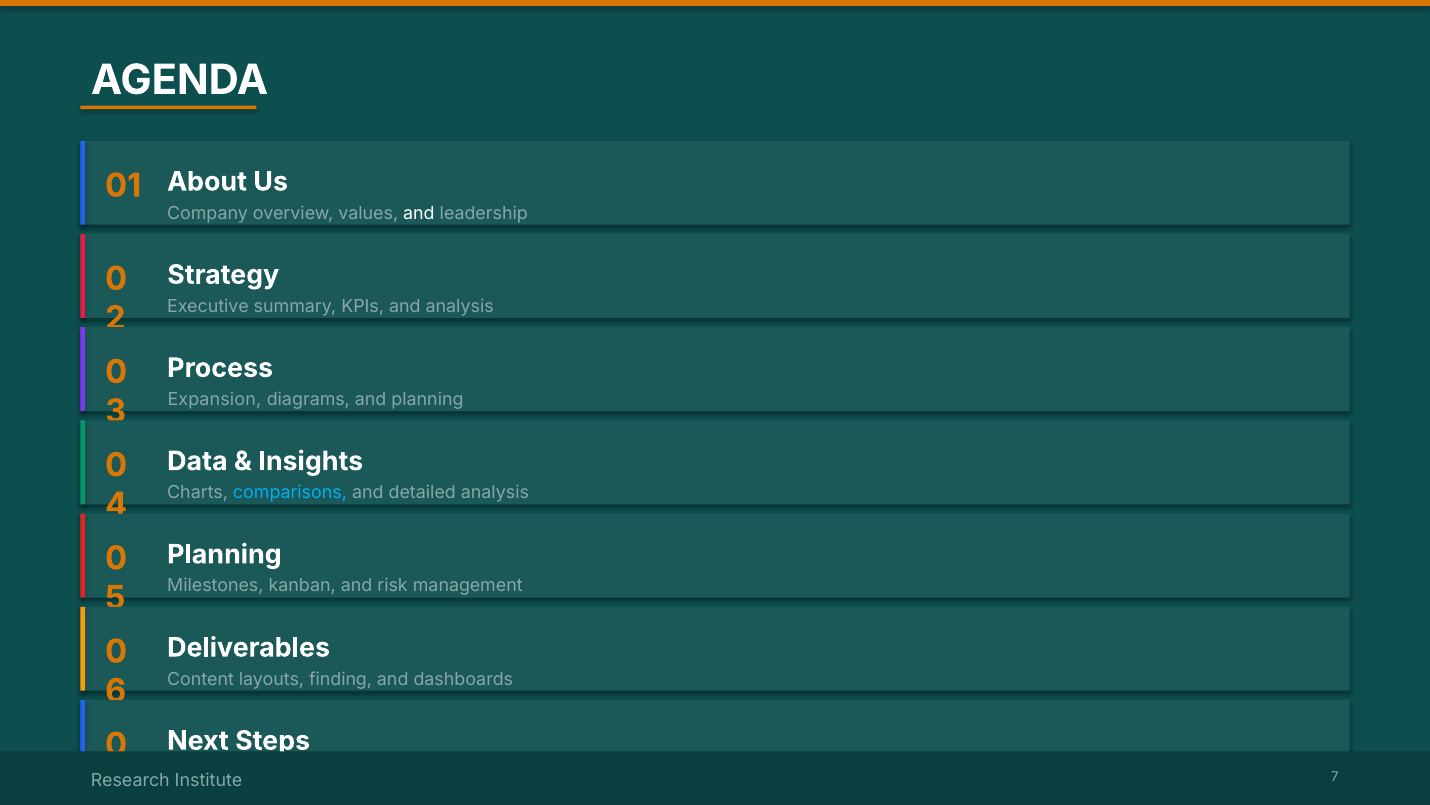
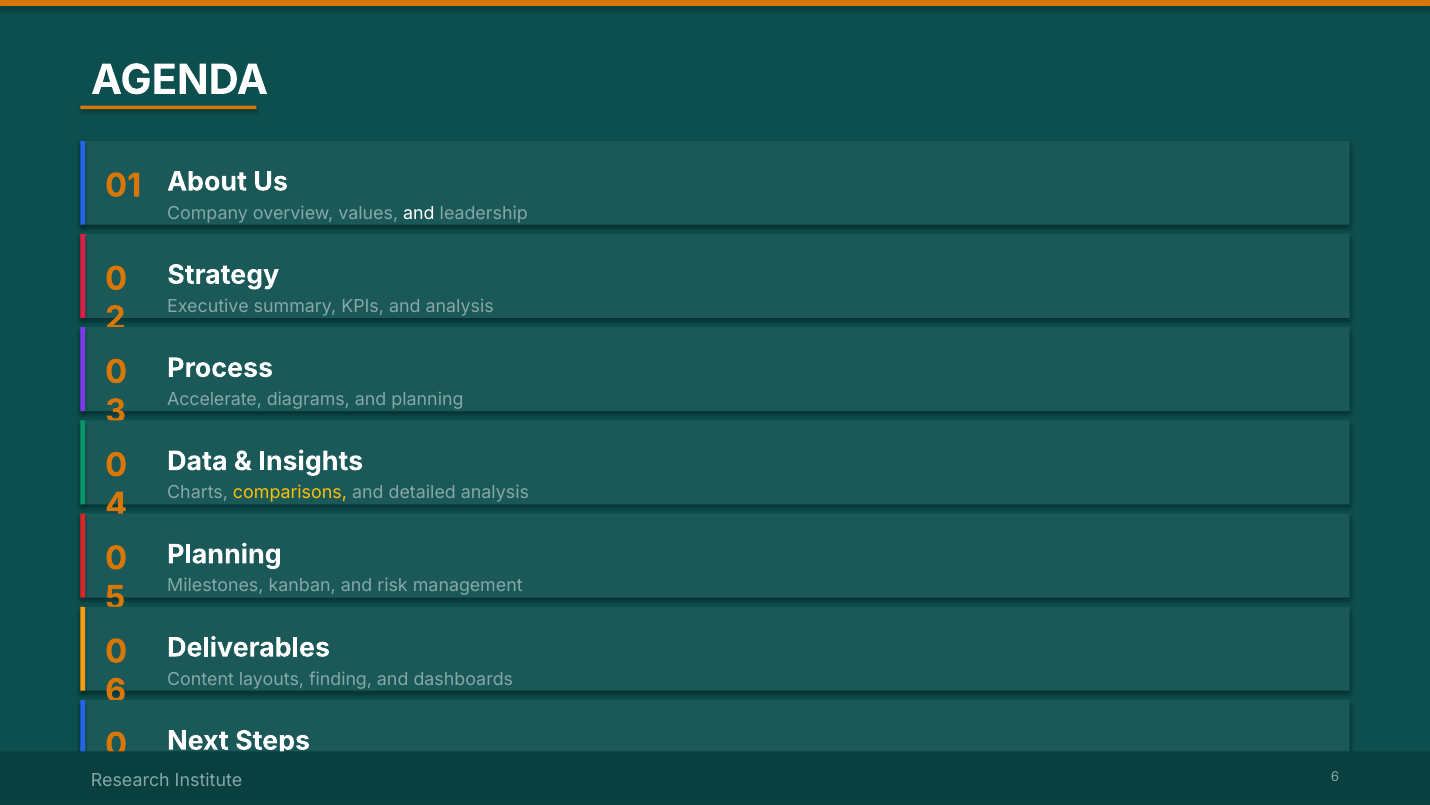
Expansion: Expansion -> Accelerate
comparisons colour: light blue -> yellow
7 at (1335, 777): 7 -> 6
